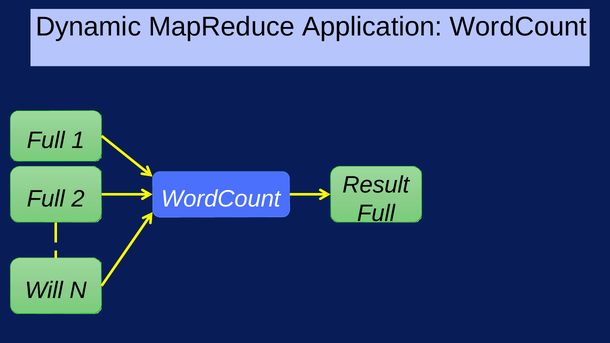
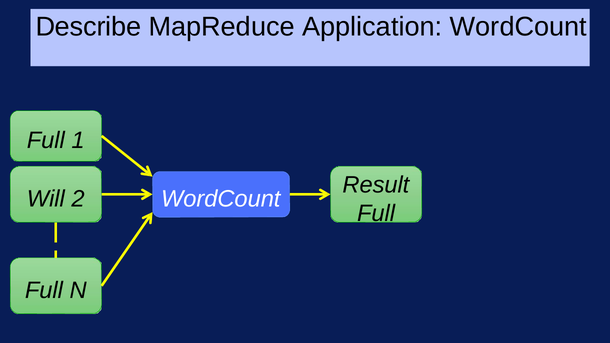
Dynamic: Dynamic -> Describe
Full at (46, 199): Full -> Will
Will at (44, 291): Will -> Full
